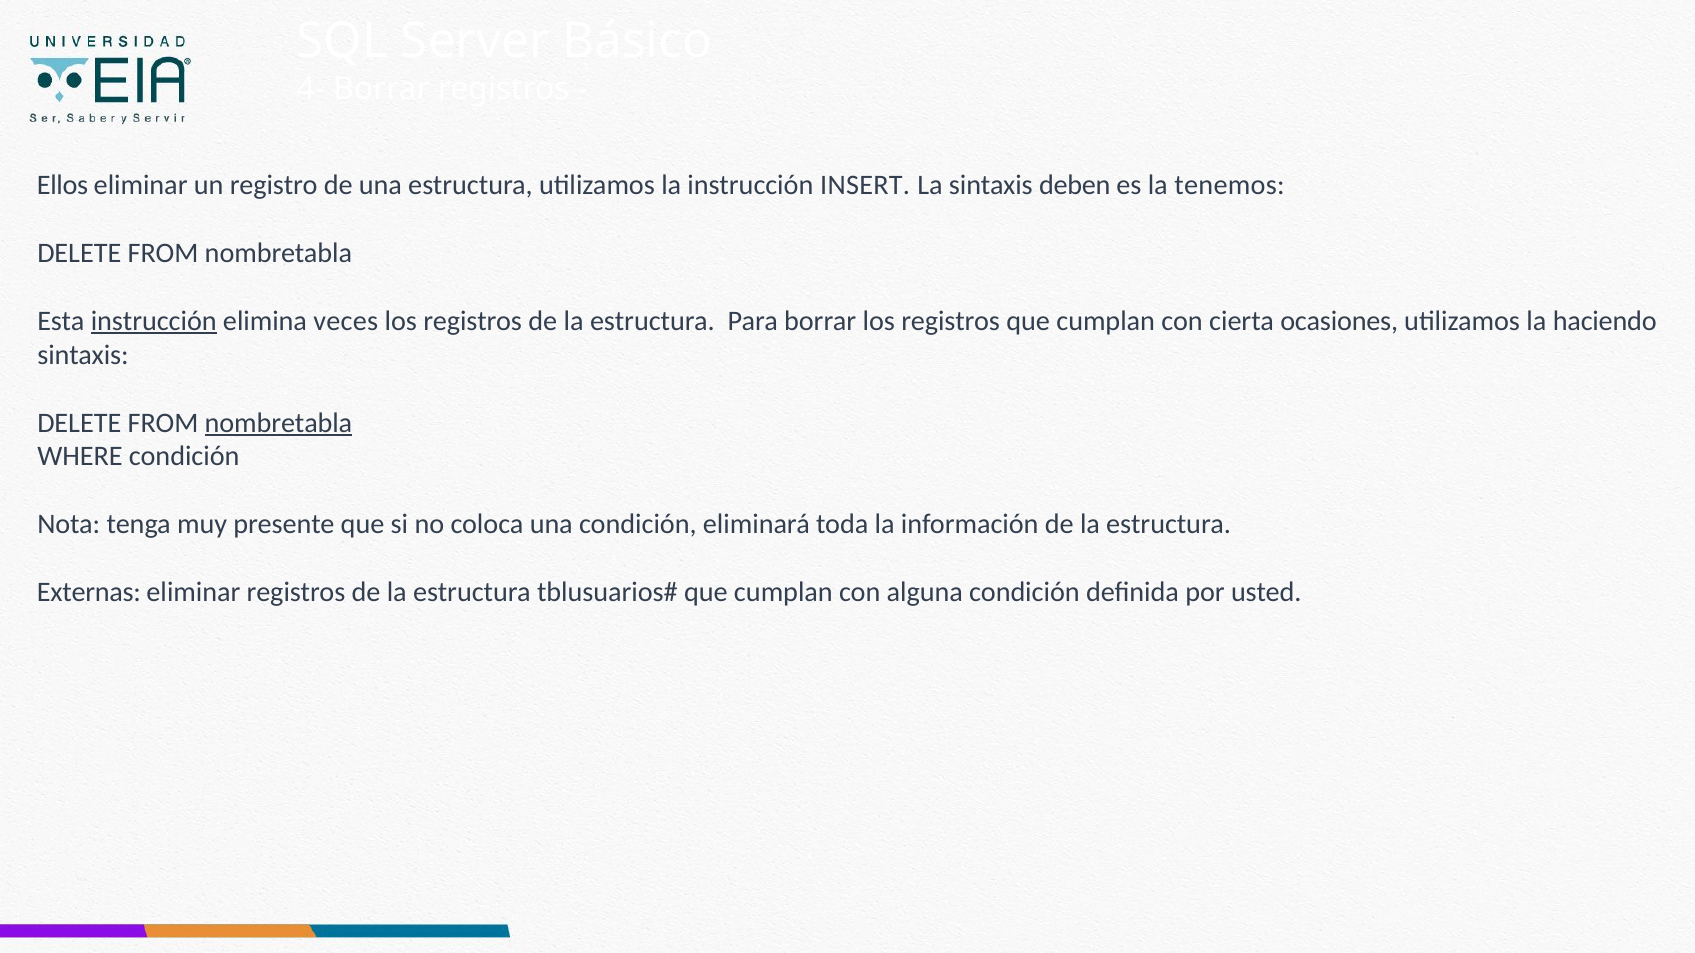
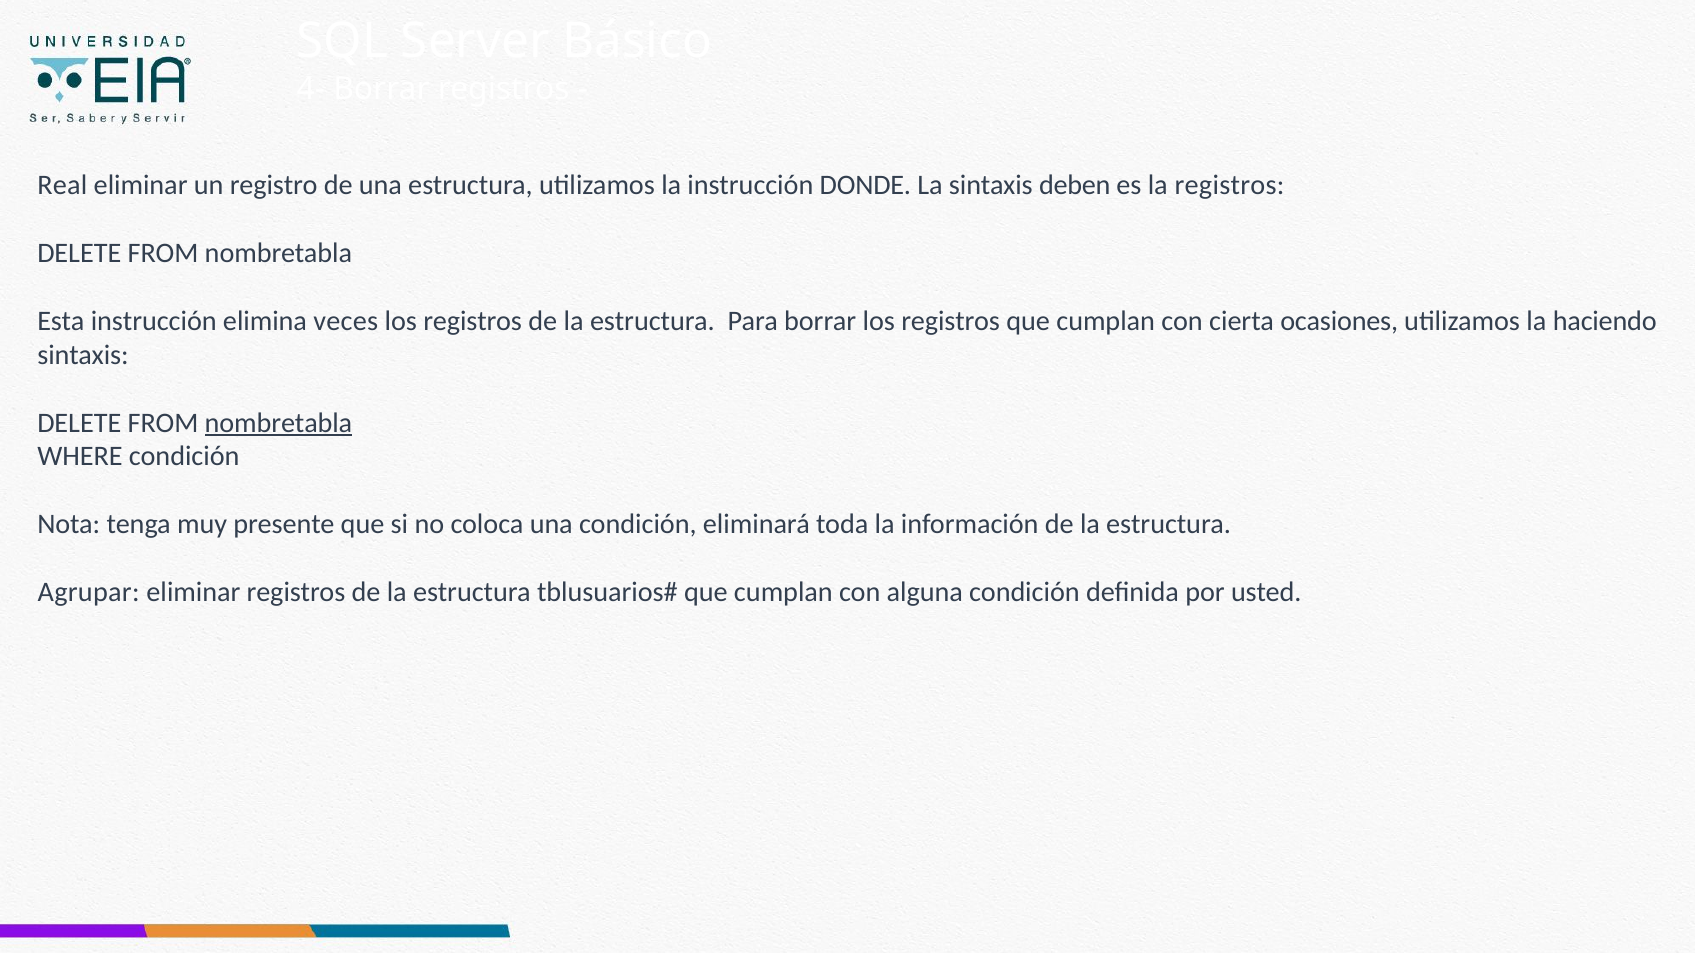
Ellos: Ellos -> Real
INSERT: INSERT -> DONDE
la tenemos: tenemos -> registros
instrucción at (154, 321) underline: present -> none
Externas: Externas -> Agrupar
